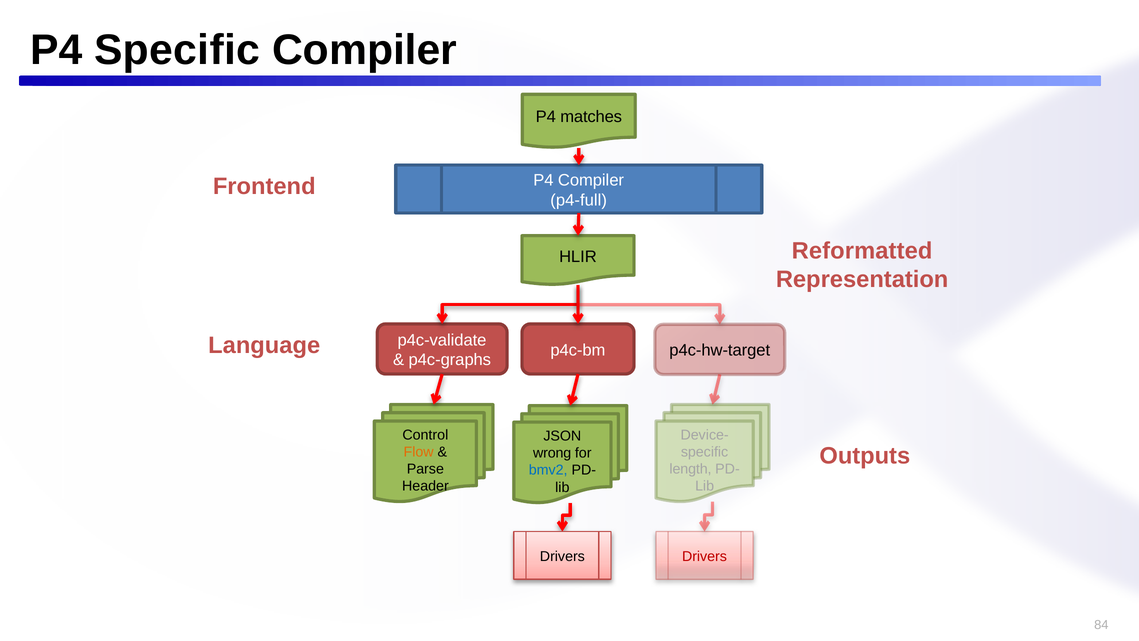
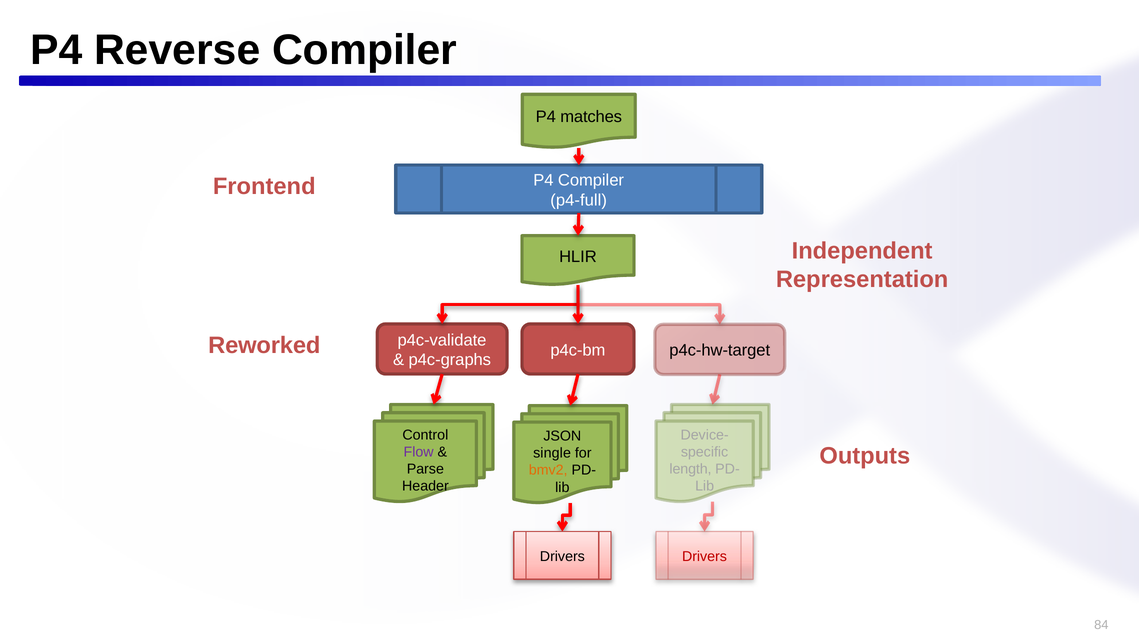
P4 Specific: Specific -> Reverse
Reformatted: Reformatted -> Independent
Language: Language -> Reworked
Flow colour: orange -> purple
wrong: wrong -> single
bmv2 colour: blue -> orange
